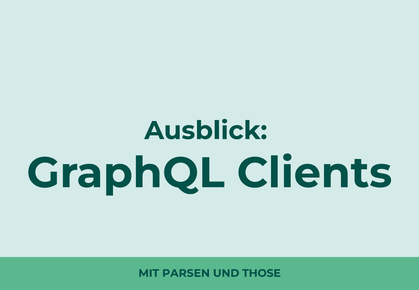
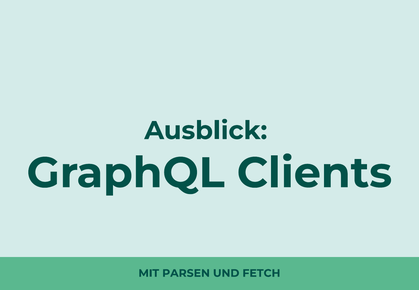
THOSE: THOSE -> FETCH
